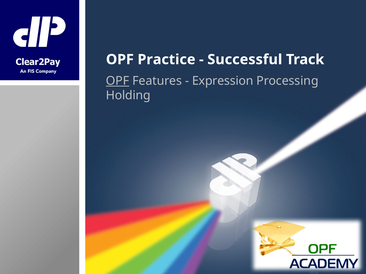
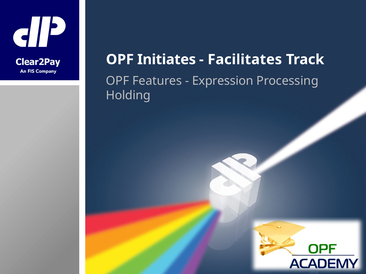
Practice: Practice -> Initiates
Successful: Successful -> Facilitates
OPF at (118, 81) underline: present -> none
